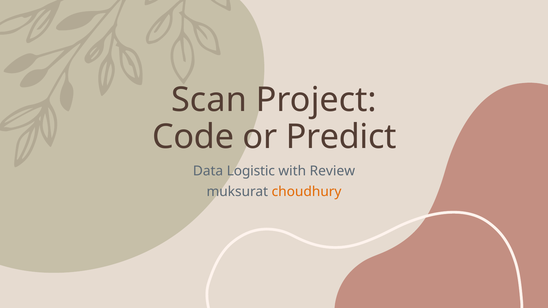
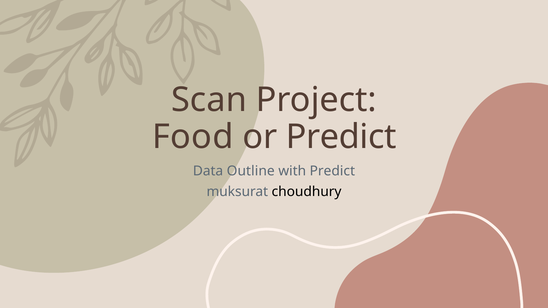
Code: Code -> Food
Logistic: Logistic -> Outline
with Review: Review -> Predict
choudhury colour: orange -> black
